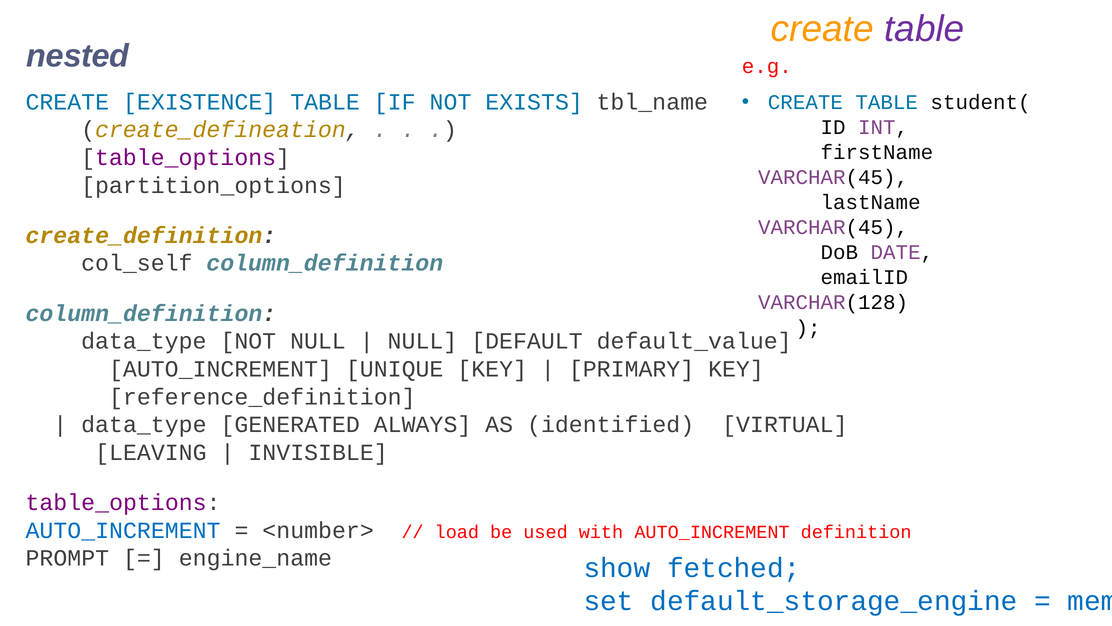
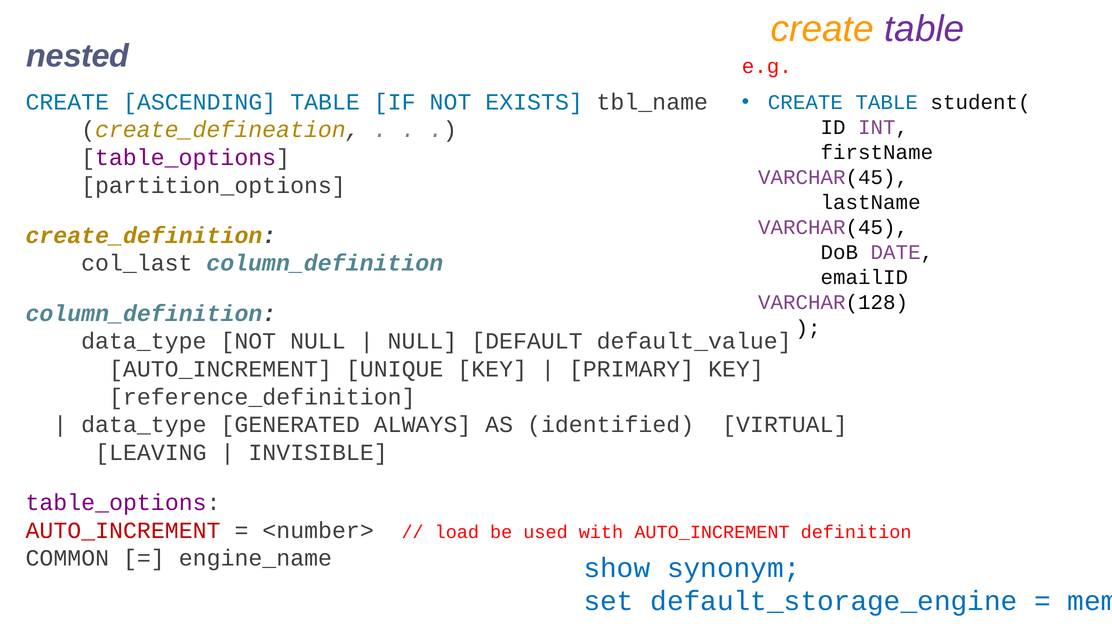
EXISTENCE: EXISTENCE -> ASCENDING
col_self: col_self -> col_last
AUTO_INCREMENT at (123, 530) colour: blue -> red
PROMPT: PROMPT -> COMMON
fetched: fetched -> synonym
